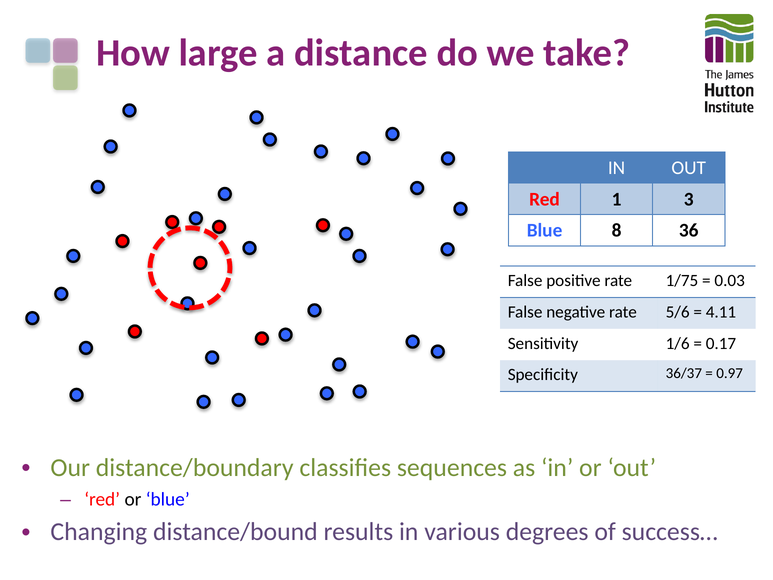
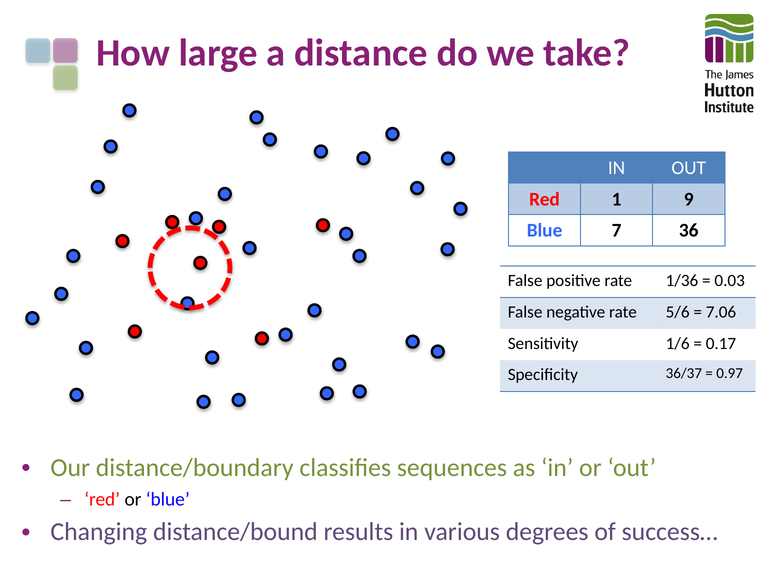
3: 3 -> 9
8: 8 -> 7
1/75: 1/75 -> 1/36
4.11: 4.11 -> 7.06
